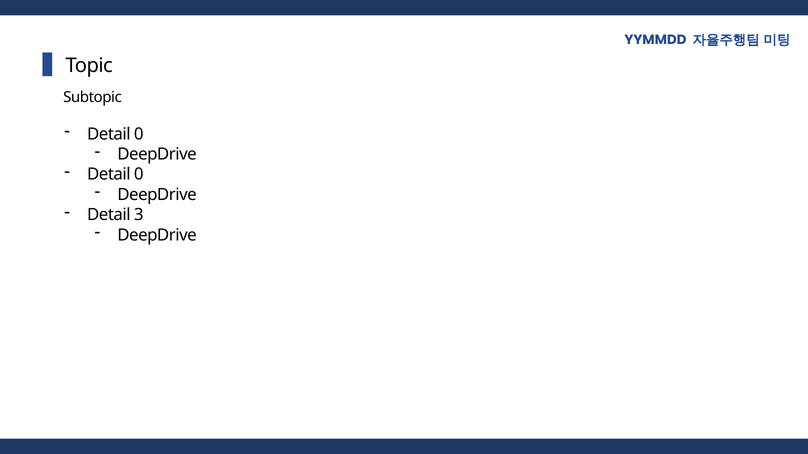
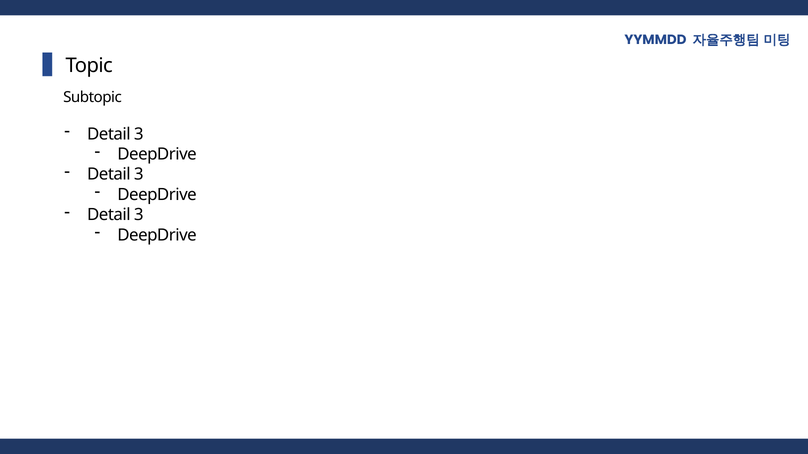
0 at (139, 134): 0 -> 3
0 at (139, 175): 0 -> 3
